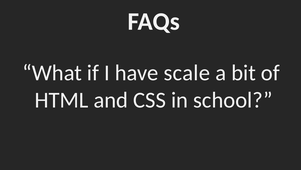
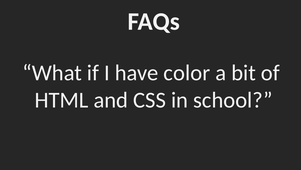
scale: scale -> color
